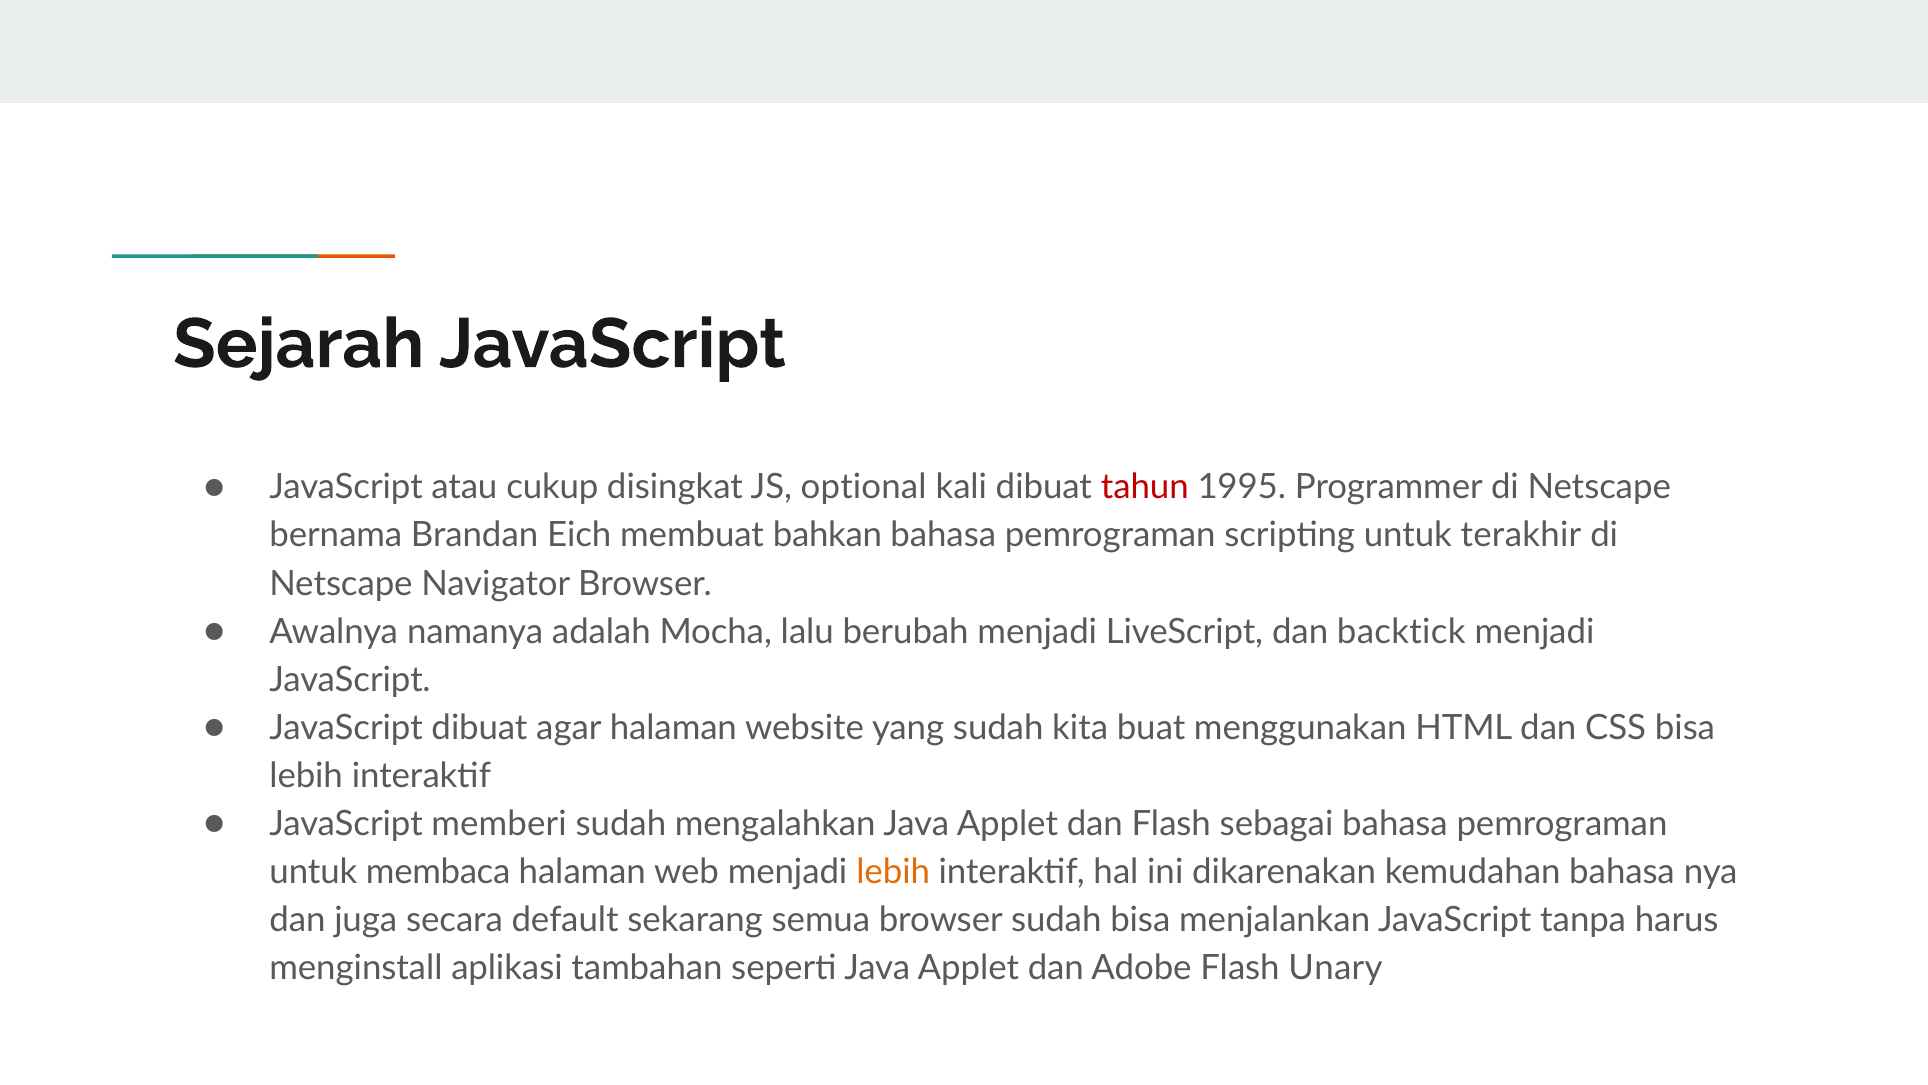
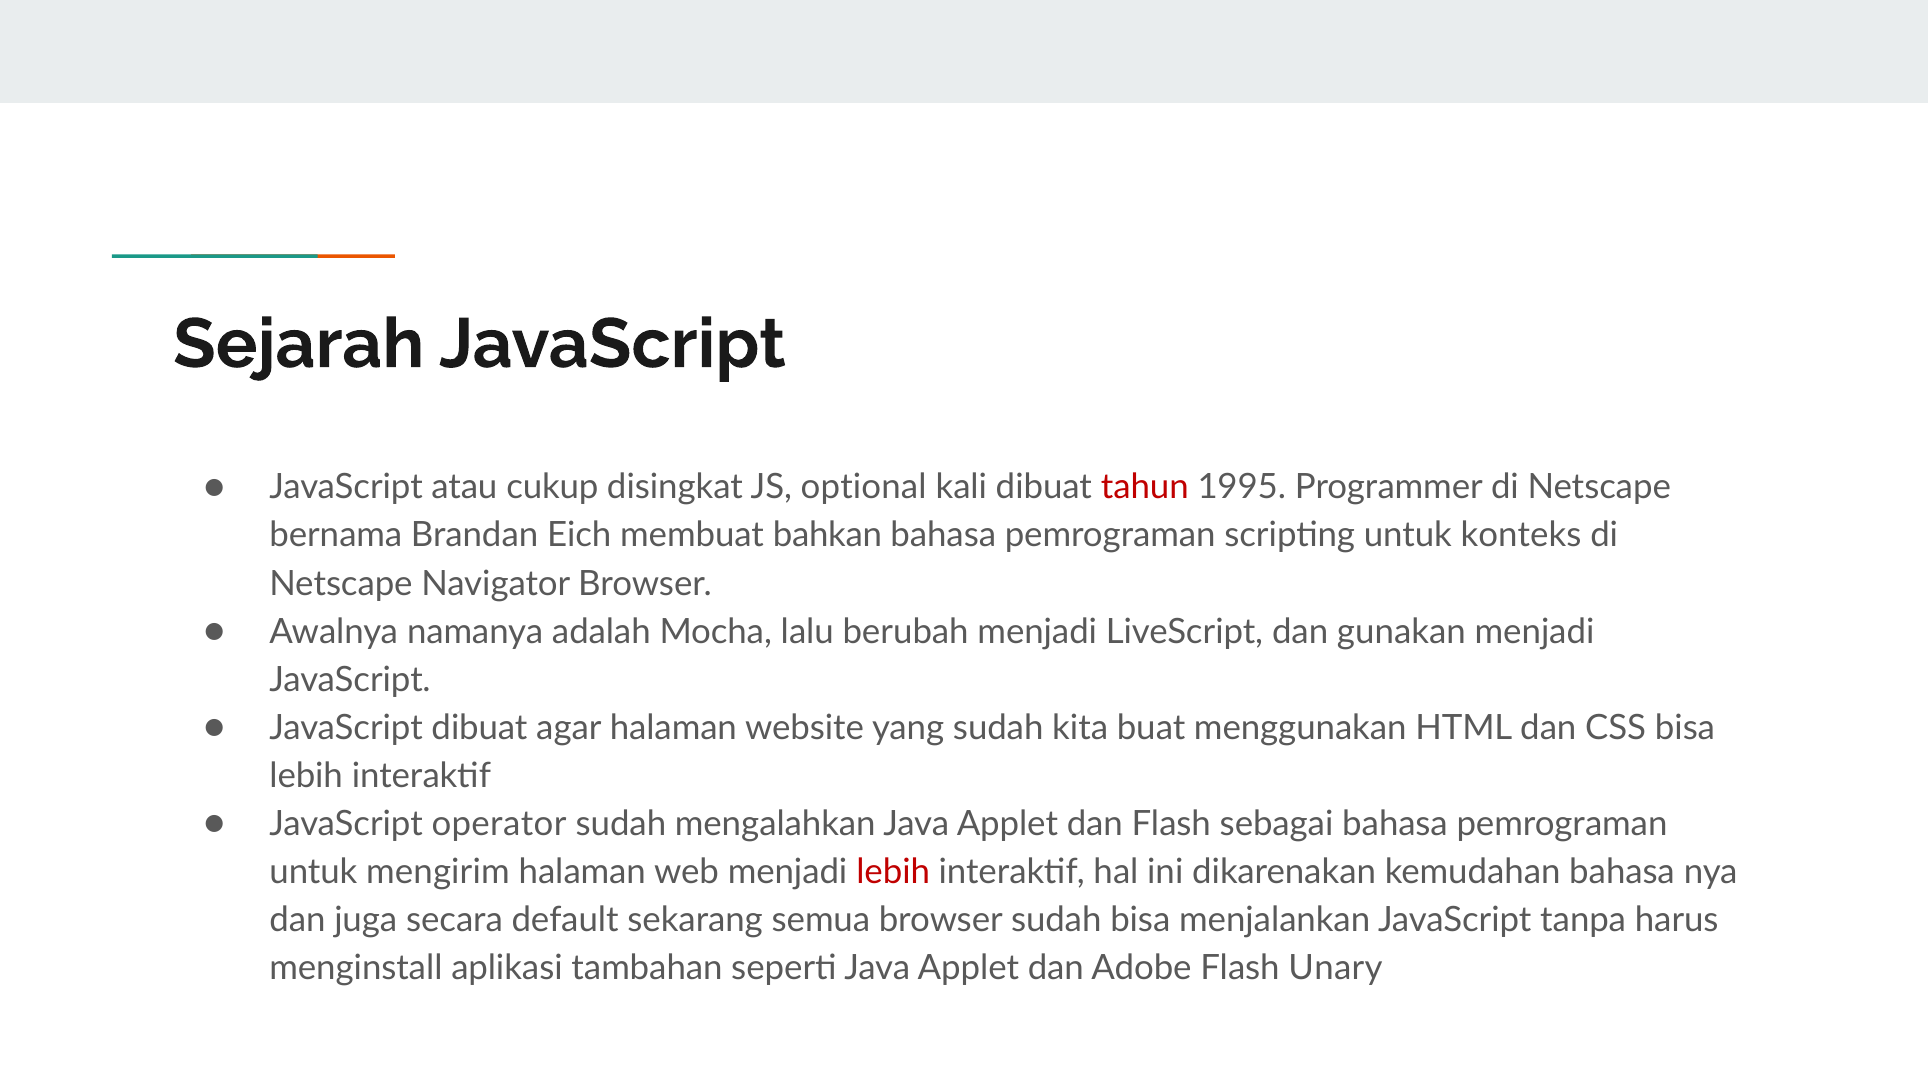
terakhir: terakhir -> konteks
backtick: backtick -> gunakan
memberi: memberi -> operator
membaca: membaca -> mengirim
lebih at (893, 872) colour: orange -> red
